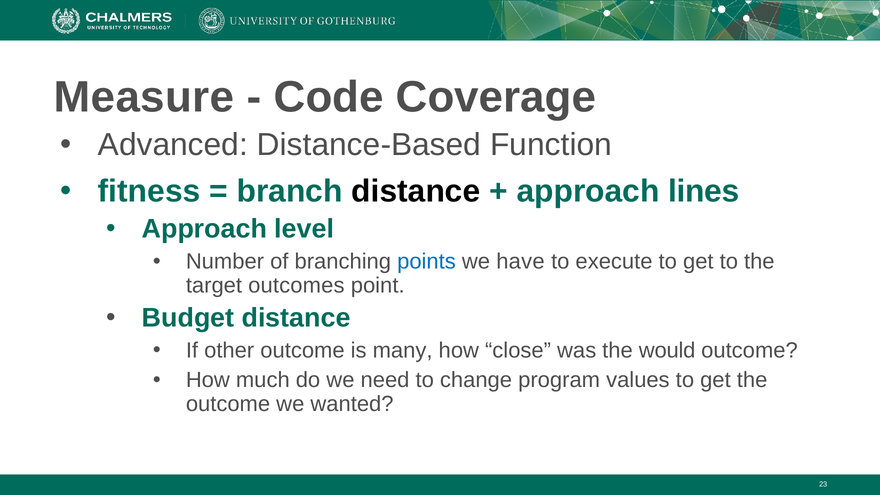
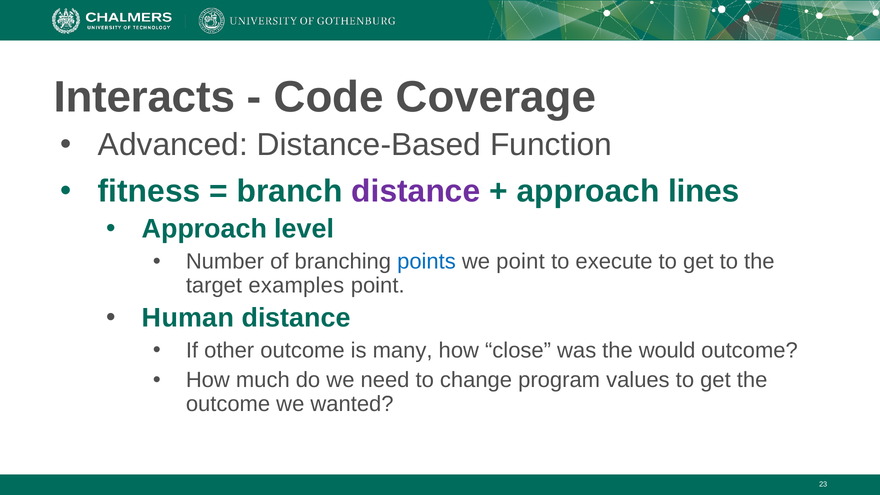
Measure: Measure -> Interacts
distance at (416, 191) colour: black -> purple
we have: have -> point
outcomes: outcomes -> examples
Budget: Budget -> Human
